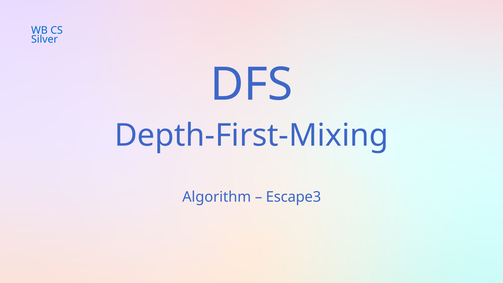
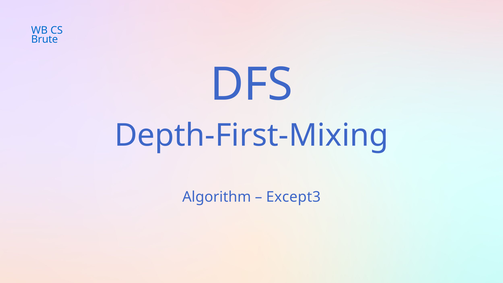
Silver: Silver -> Brute
Escape3: Escape3 -> Except3
